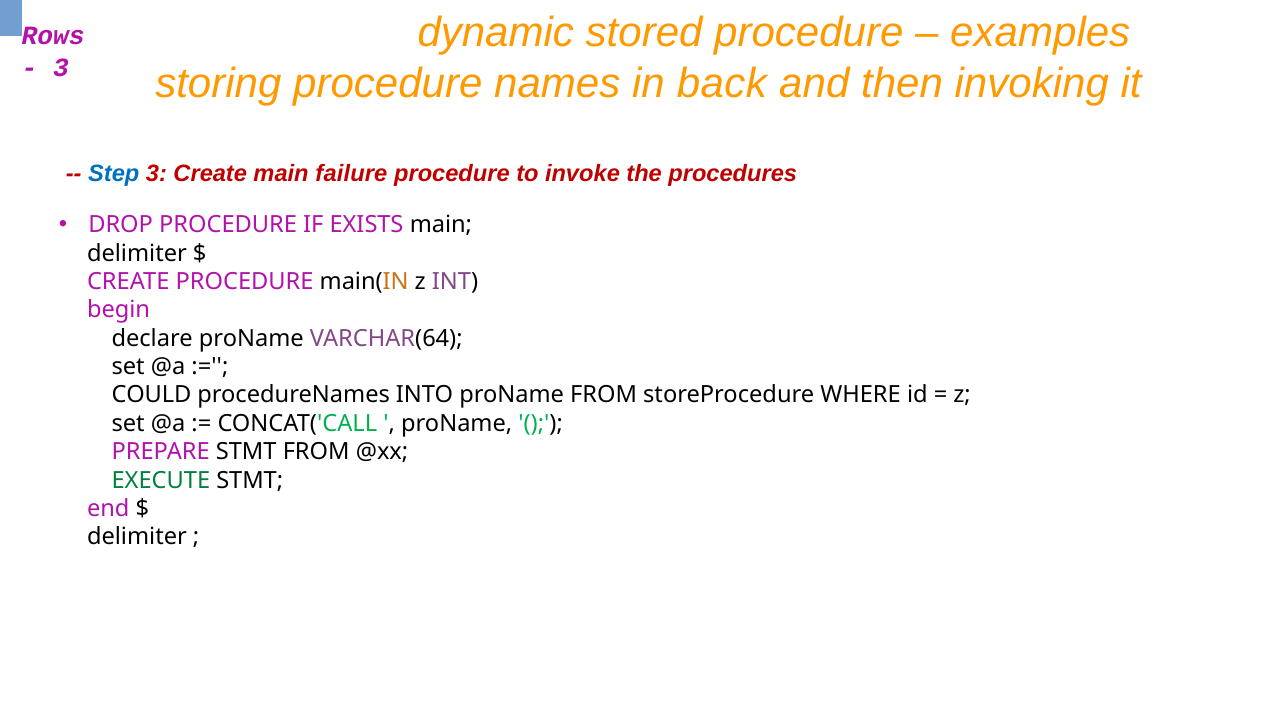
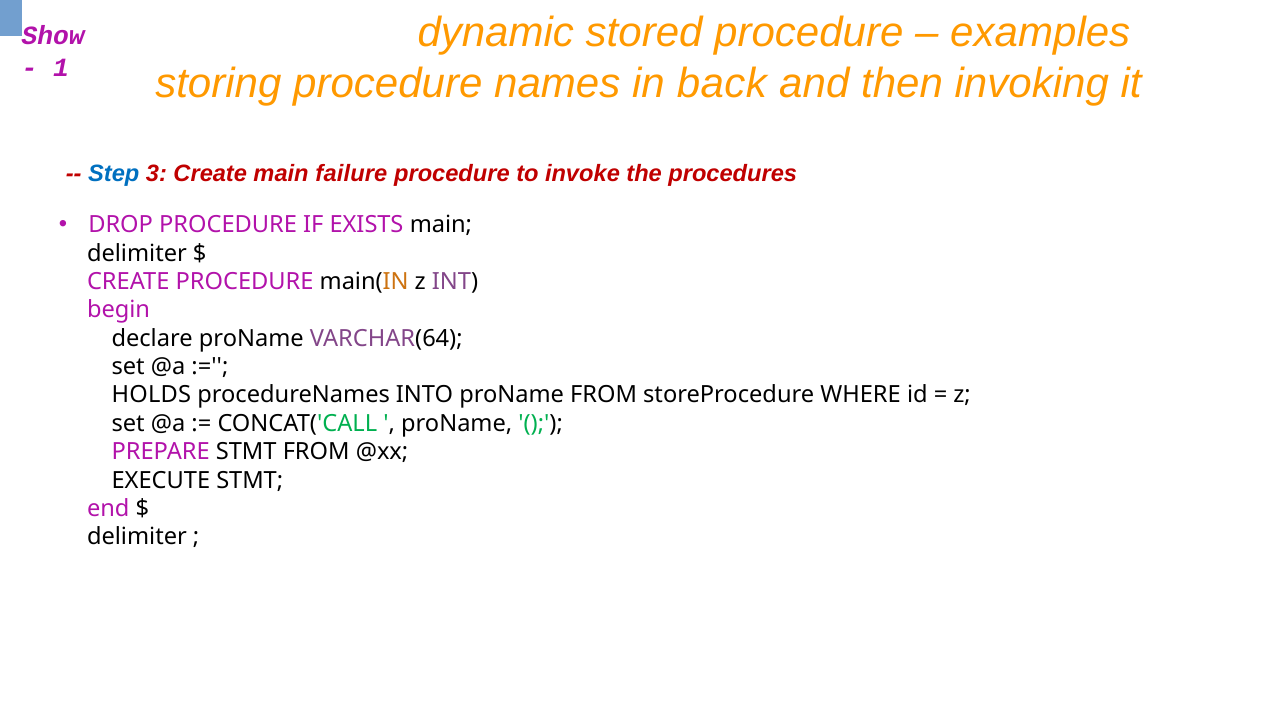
Rows: Rows -> Show
3 at (61, 68): 3 -> 1
COULD: COULD -> HOLDS
EXECUTE colour: green -> black
